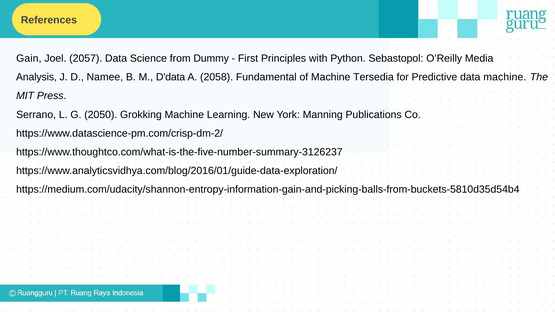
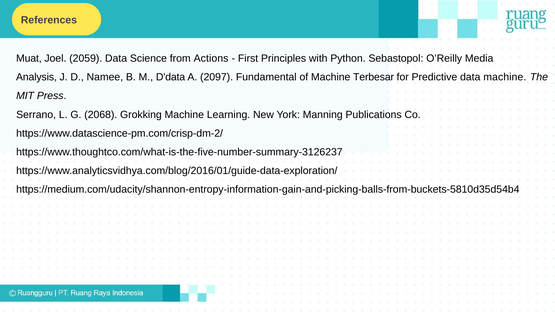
Gain: Gain -> Muat
2057: 2057 -> 2059
Dummy: Dummy -> Actions
2058: 2058 -> 2097
Tersedia: Tersedia -> Terbesar
2050: 2050 -> 2068
